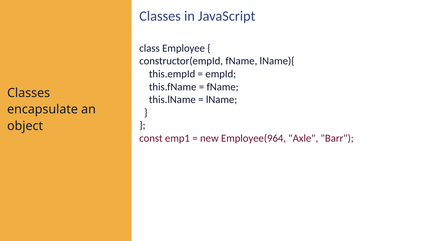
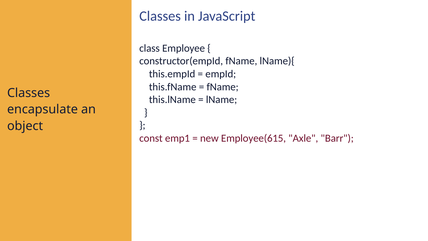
Employee(964: Employee(964 -> Employee(615
